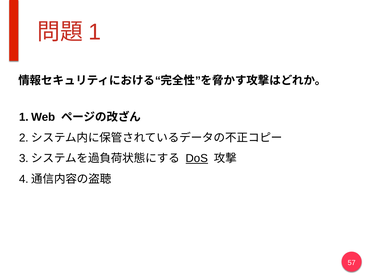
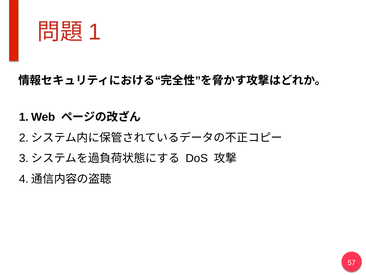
DoS underline: present -> none
